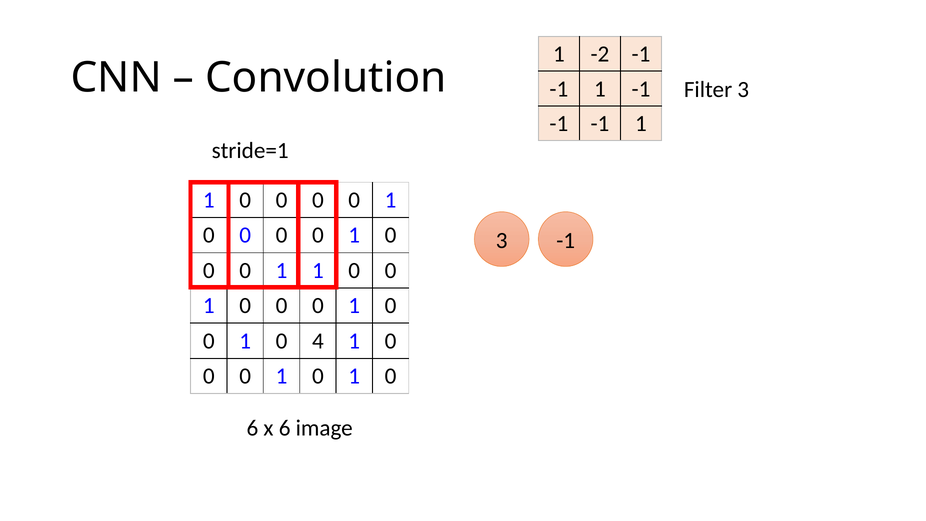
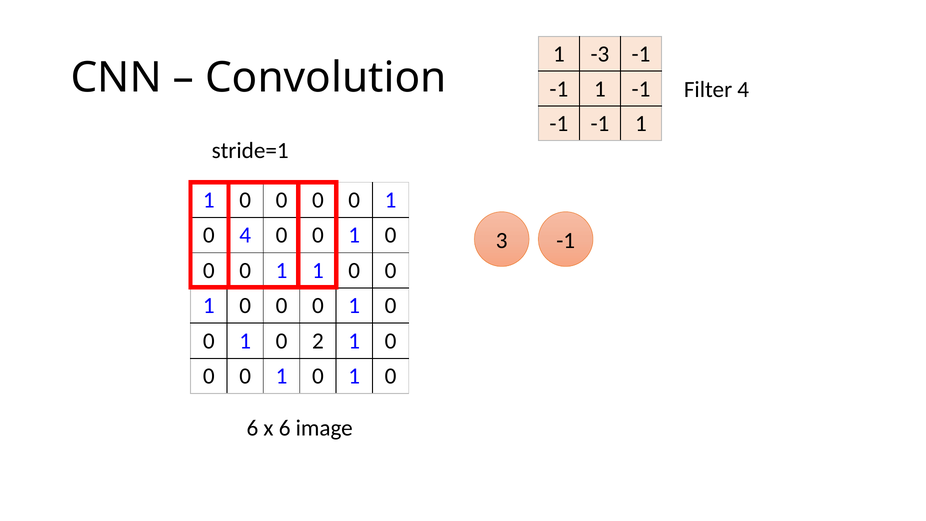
-2: -2 -> -3
Filter 3: 3 -> 4
0 at (245, 235): 0 -> 4
4: 4 -> 2
